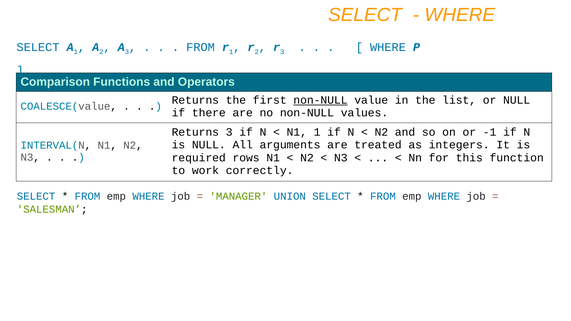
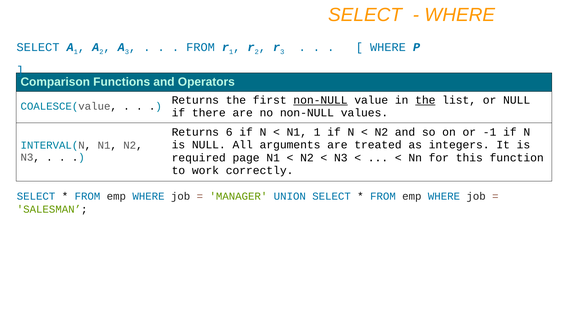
the at (425, 100) underline: none -> present
Returns 3: 3 -> 6
rows: rows -> page
